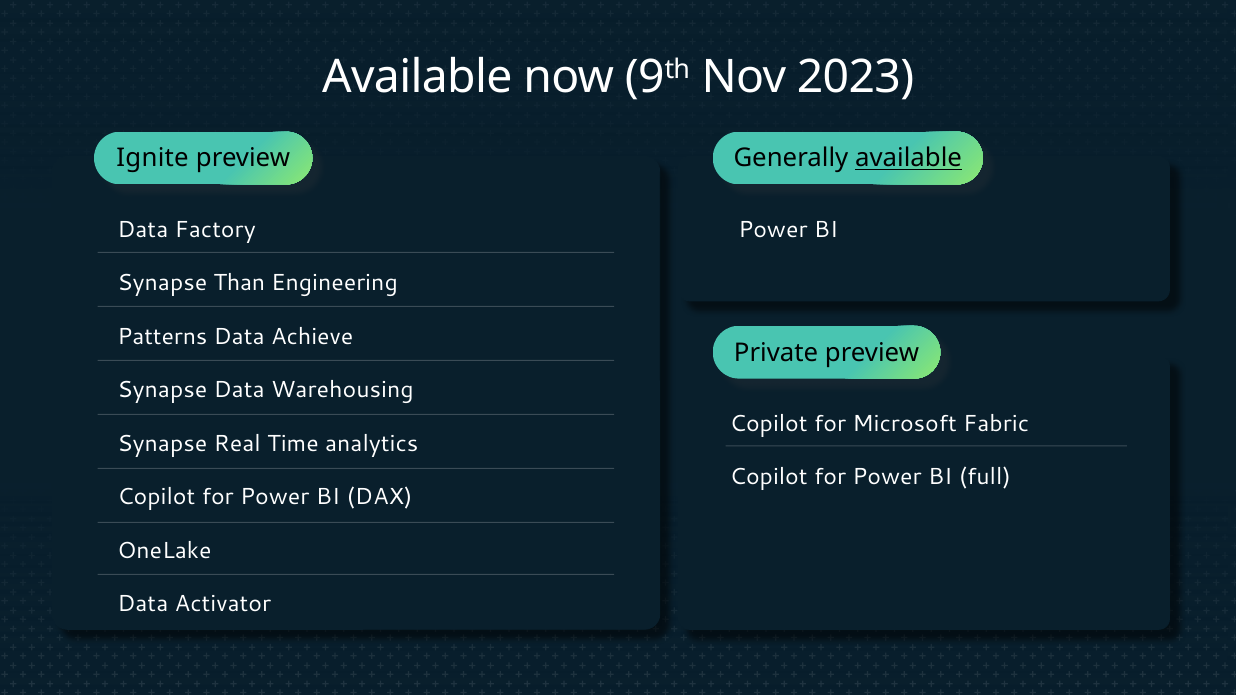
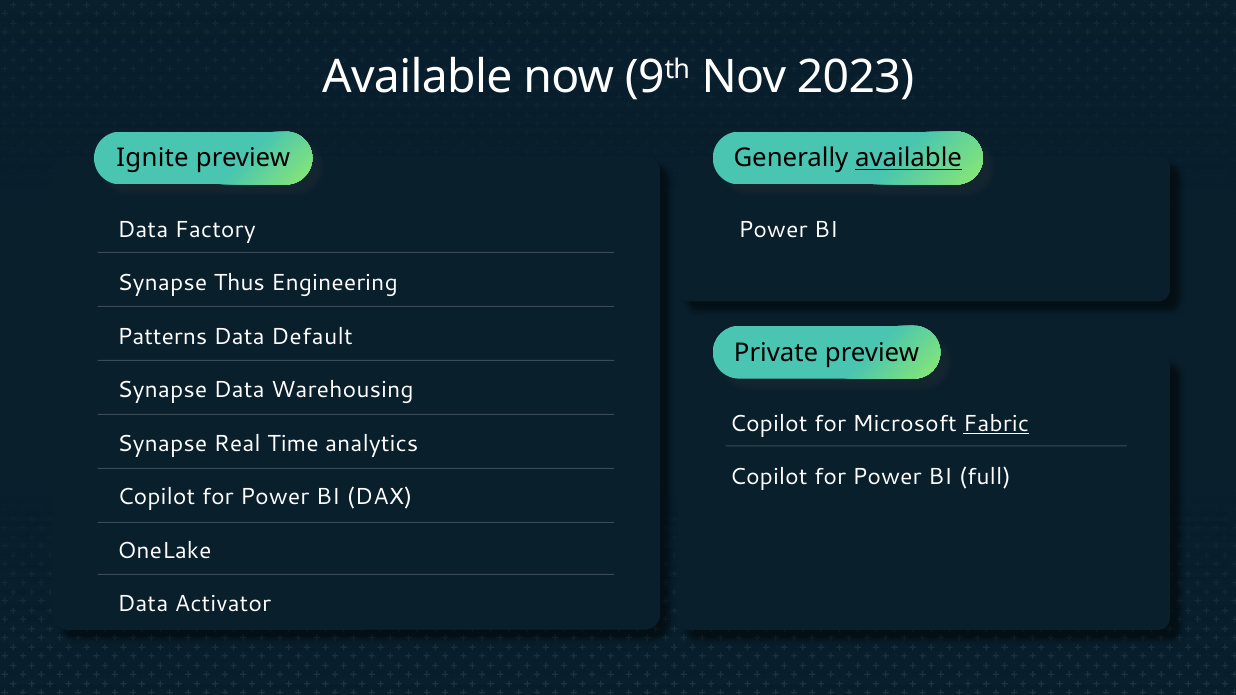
Than: Than -> Thus
Achieve: Achieve -> Default
Fabric underline: none -> present
